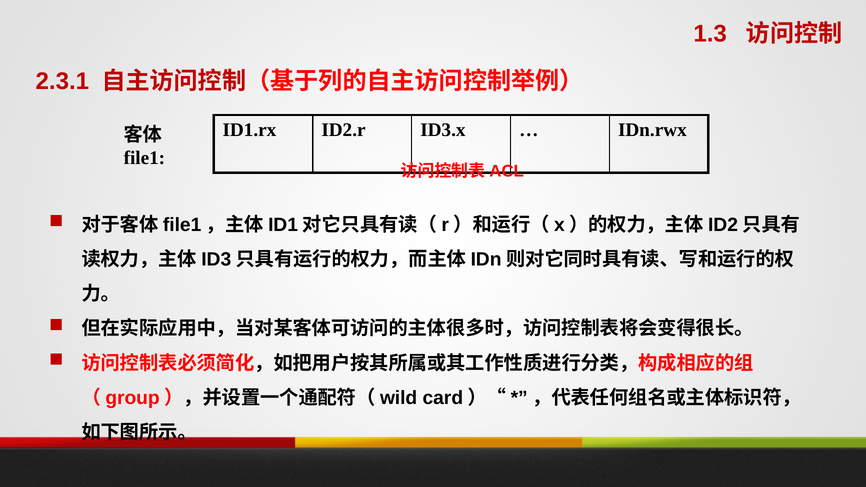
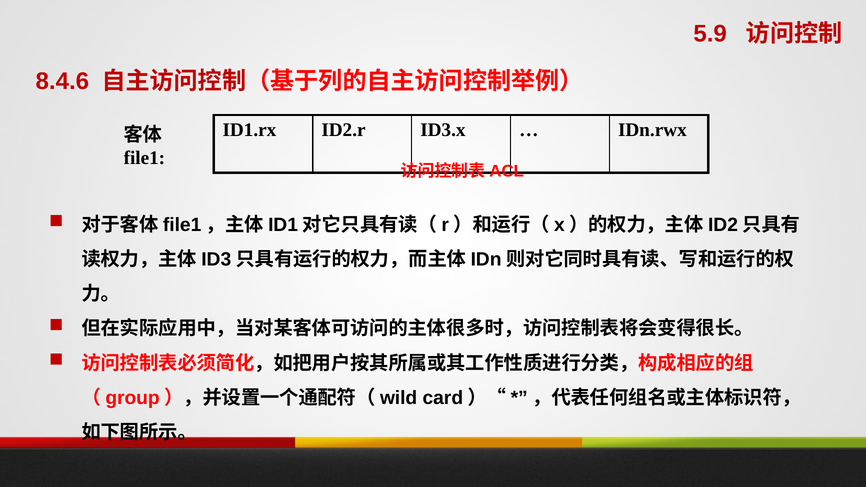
1.3: 1.3 -> 5.9
2.3.1: 2.3.1 -> 8.4.6
